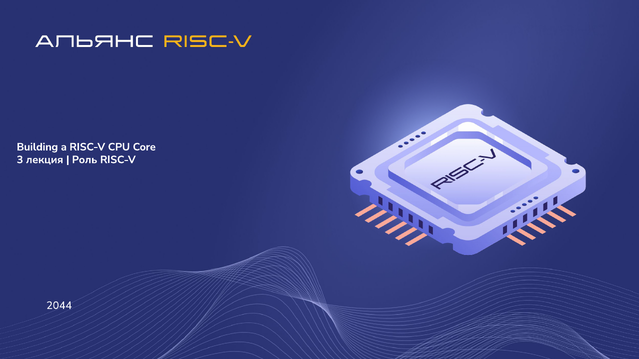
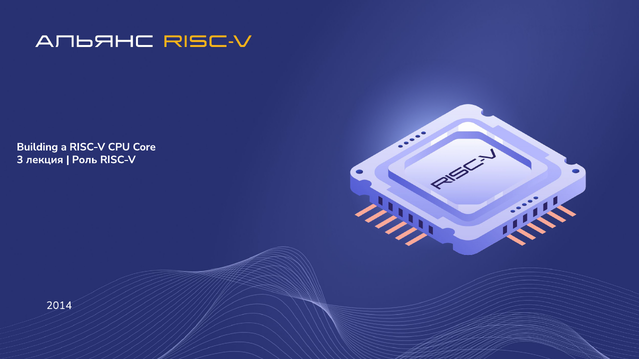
2044: 2044 -> 2014
